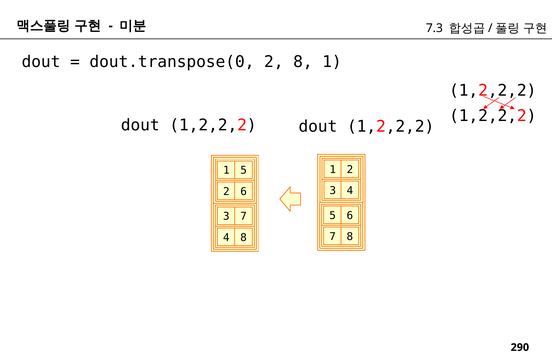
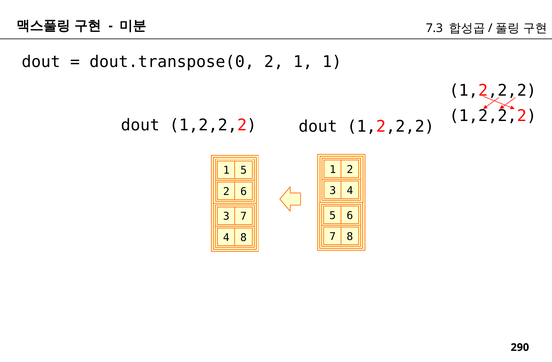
2 8: 8 -> 1
